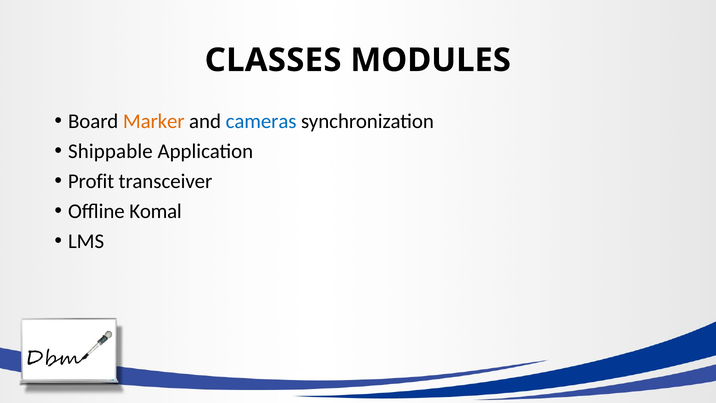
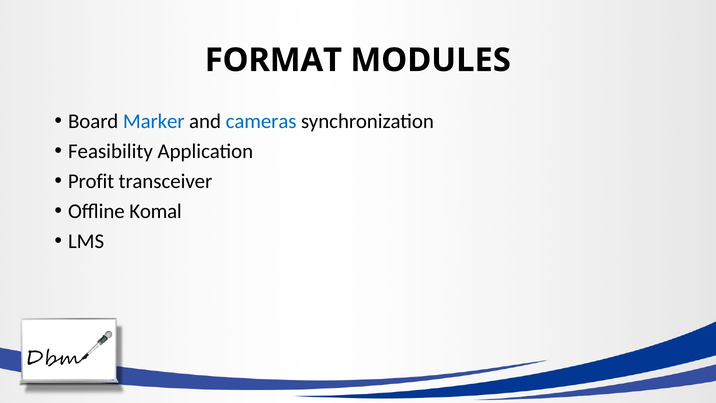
CLASSES: CLASSES -> FORMAT
Marker colour: orange -> blue
Shippable: Shippable -> Feasibility
